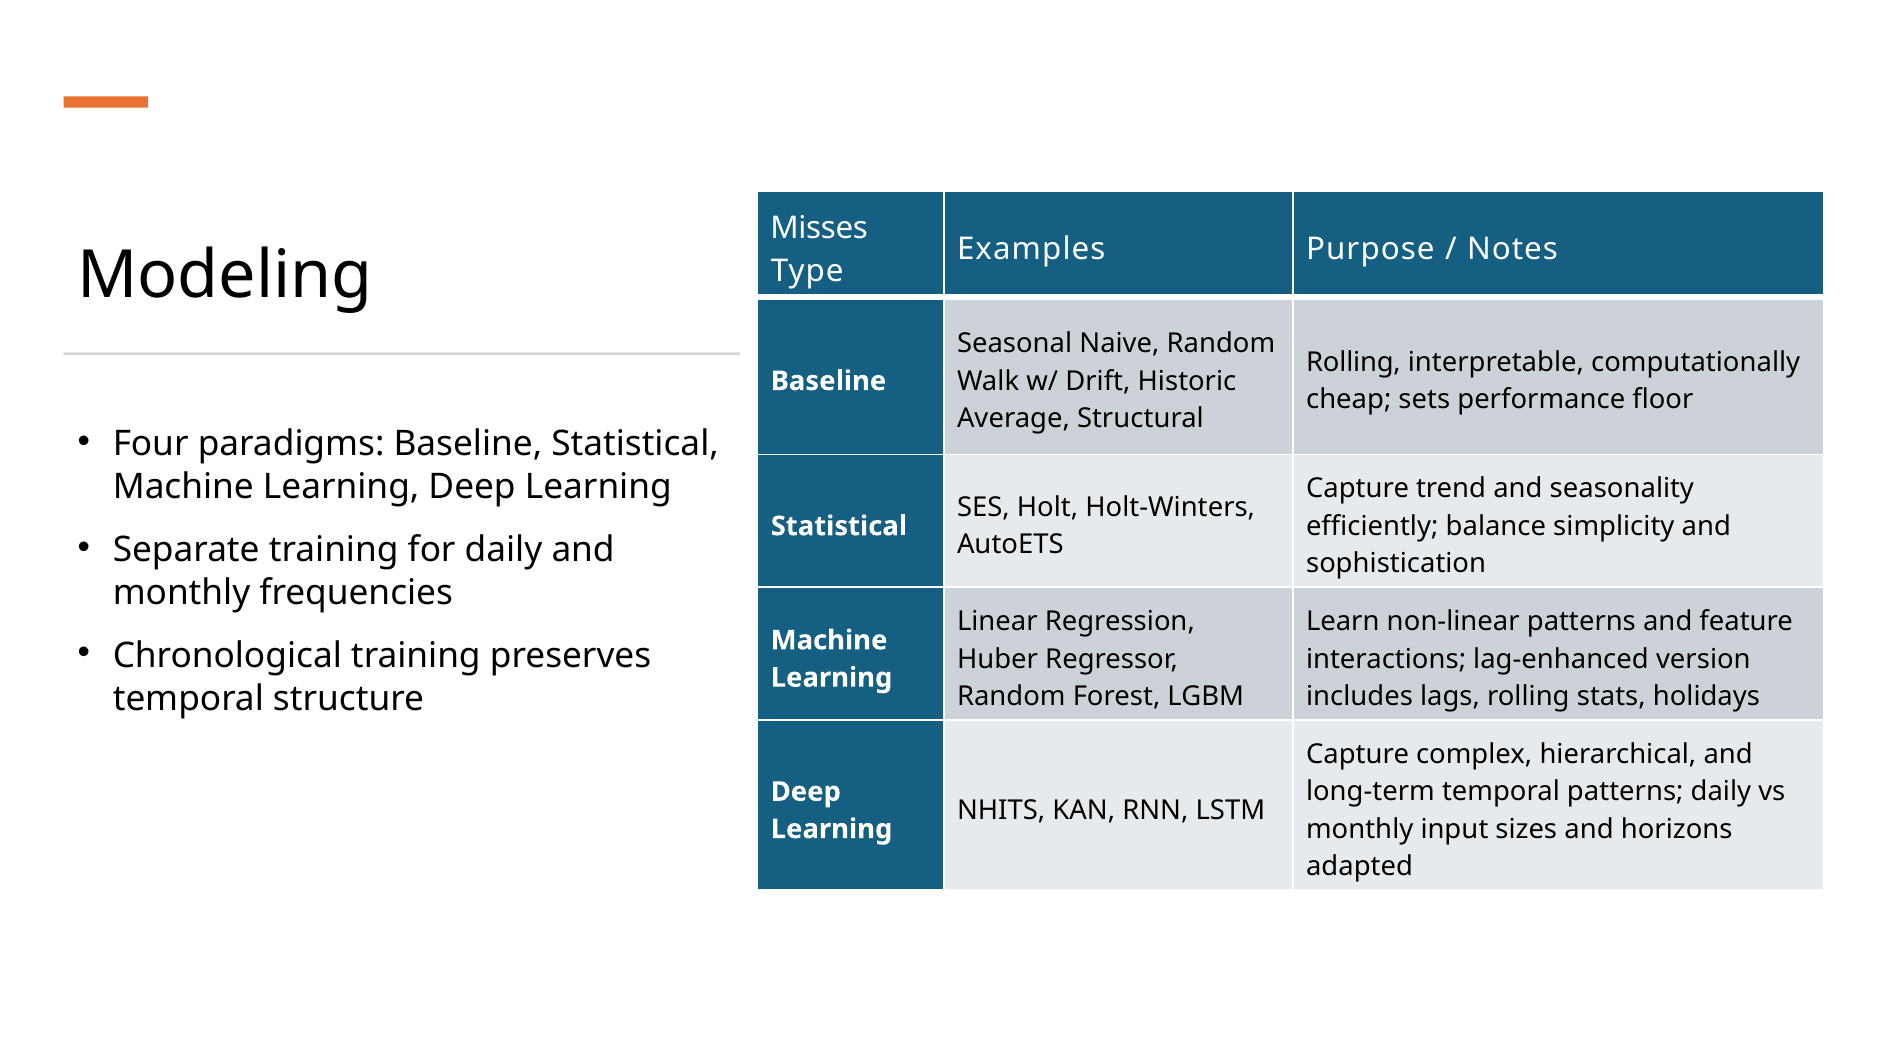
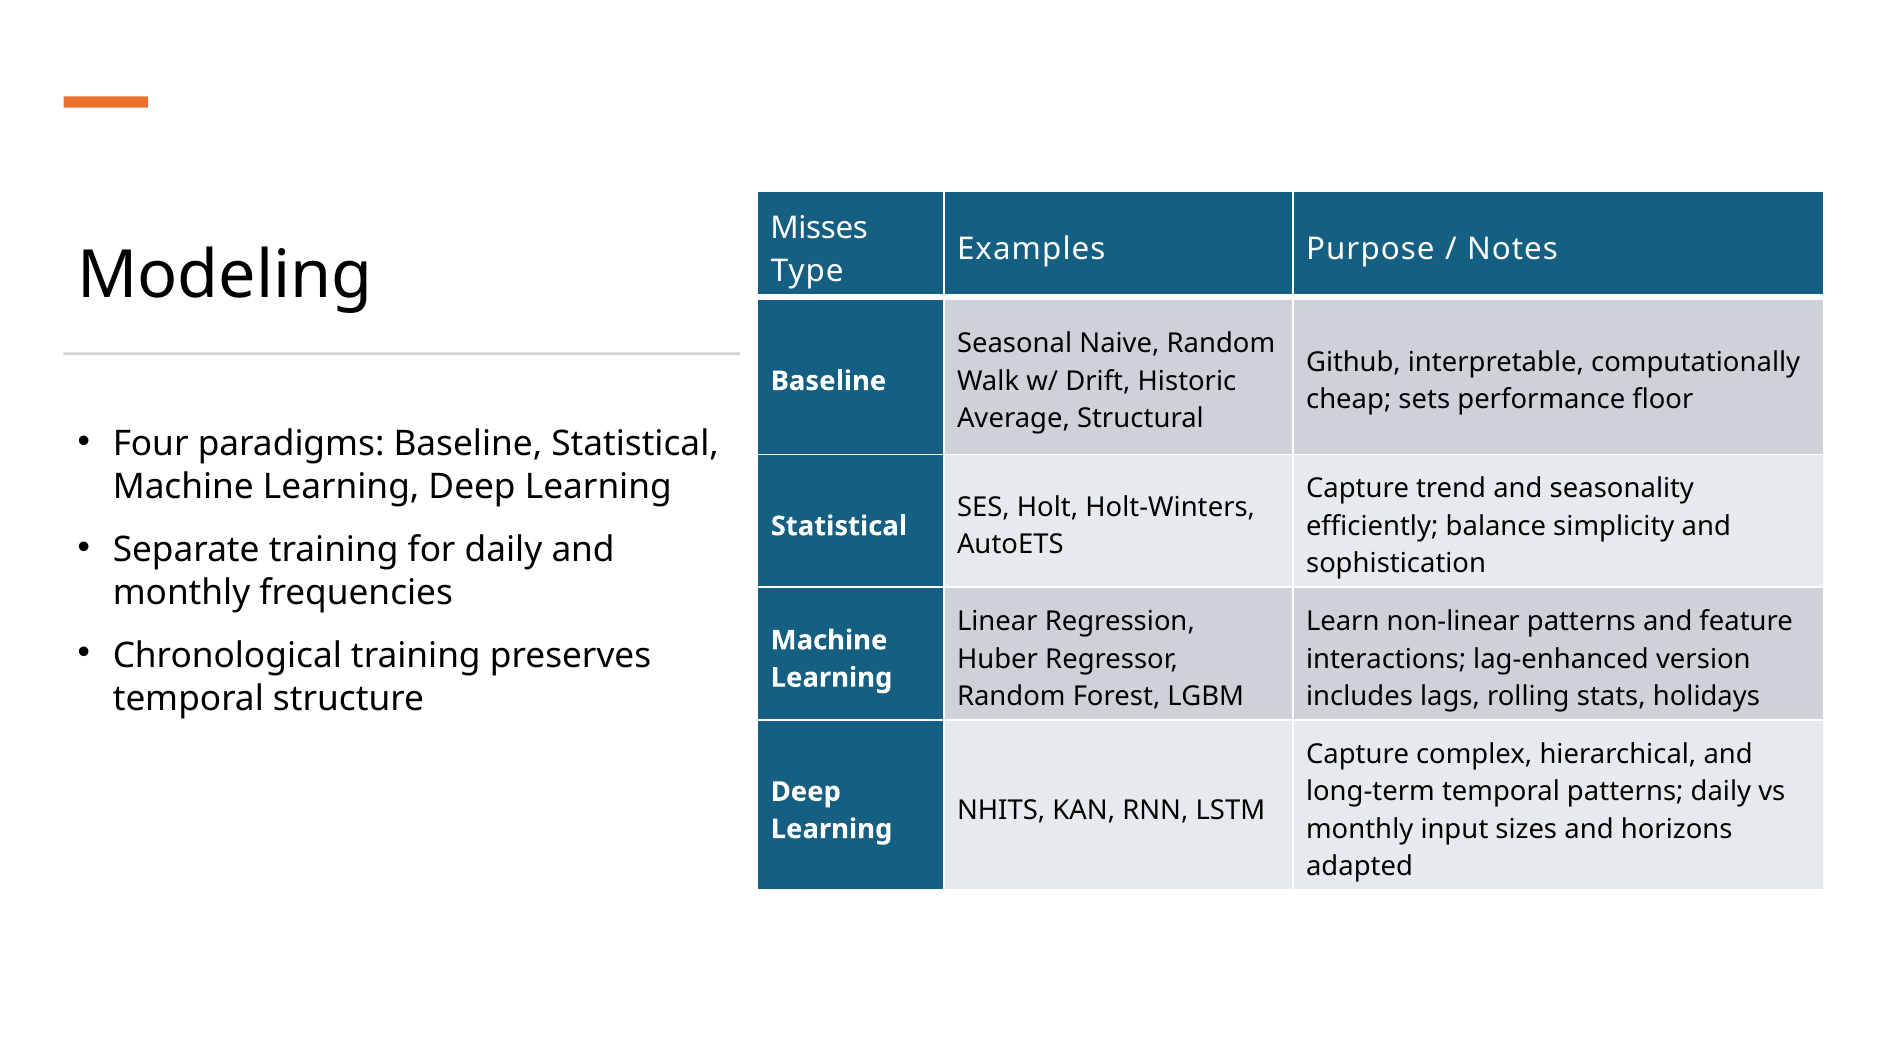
Rolling at (1353, 363): Rolling -> Github
